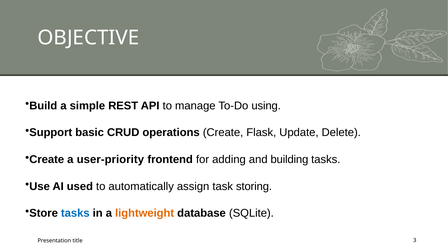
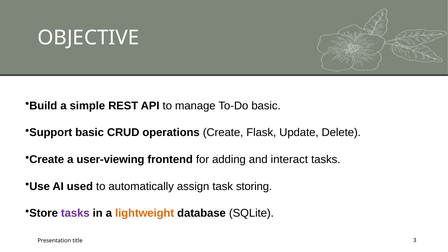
To-Do using: using -> basic
user-priority: user-priority -> user-viewing
building: building -> interact
tasks at (75, 213) colour: blue -> purple
